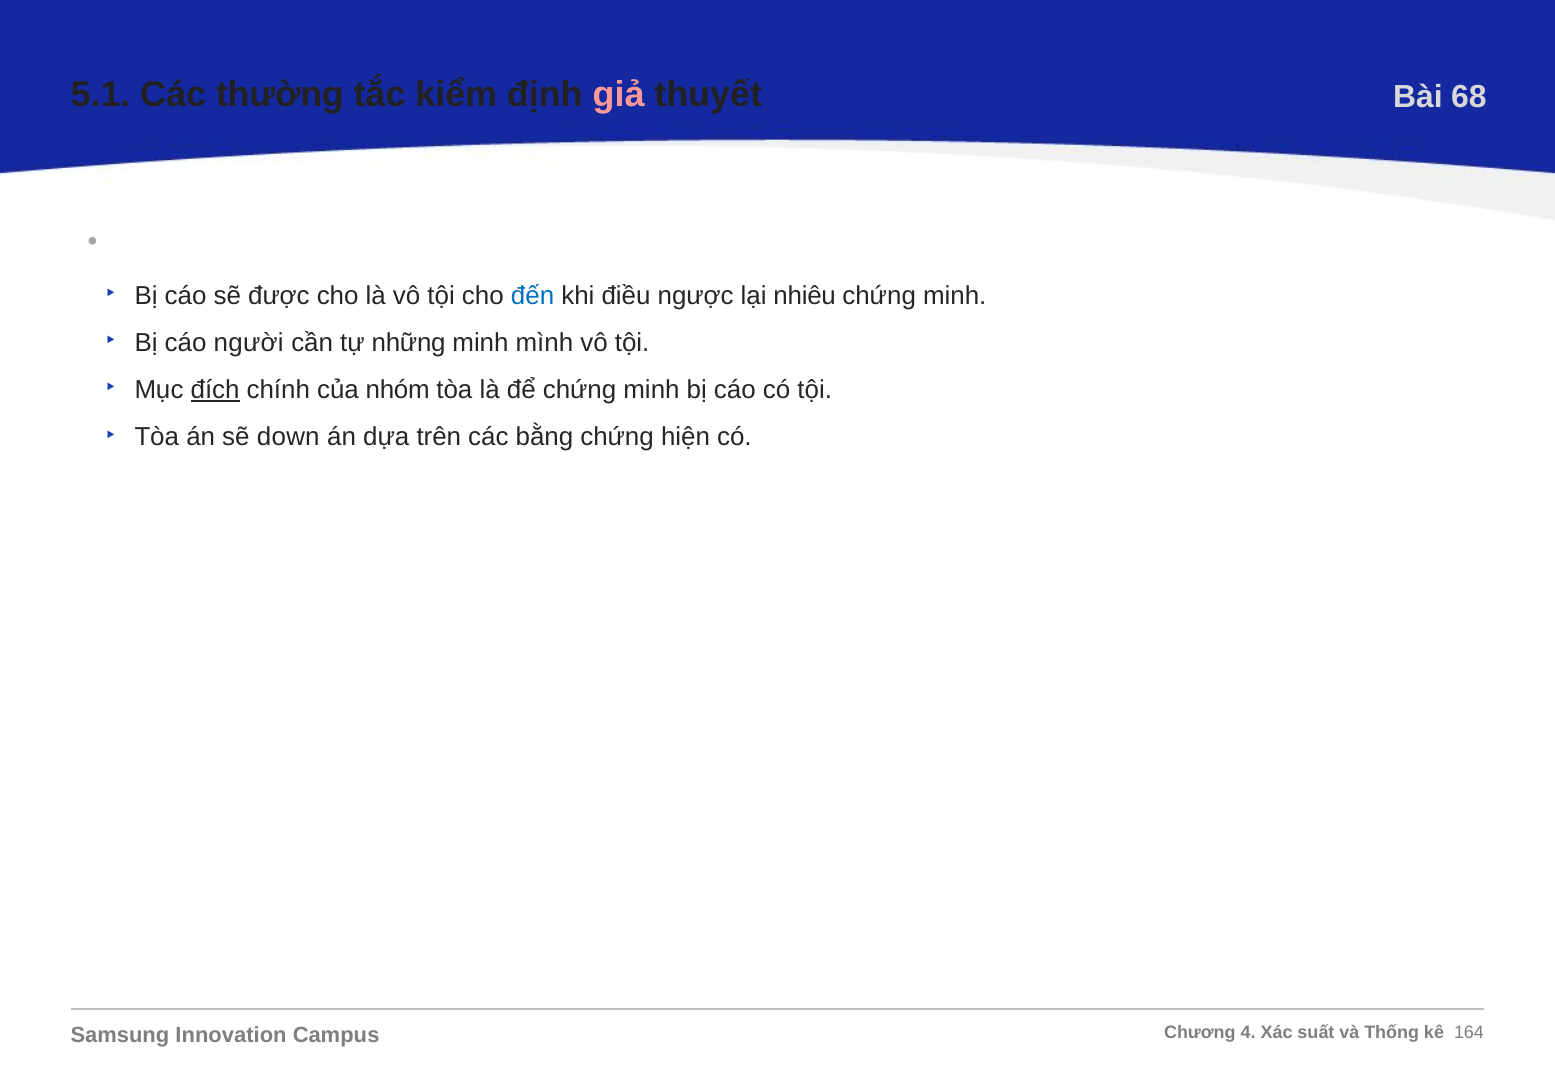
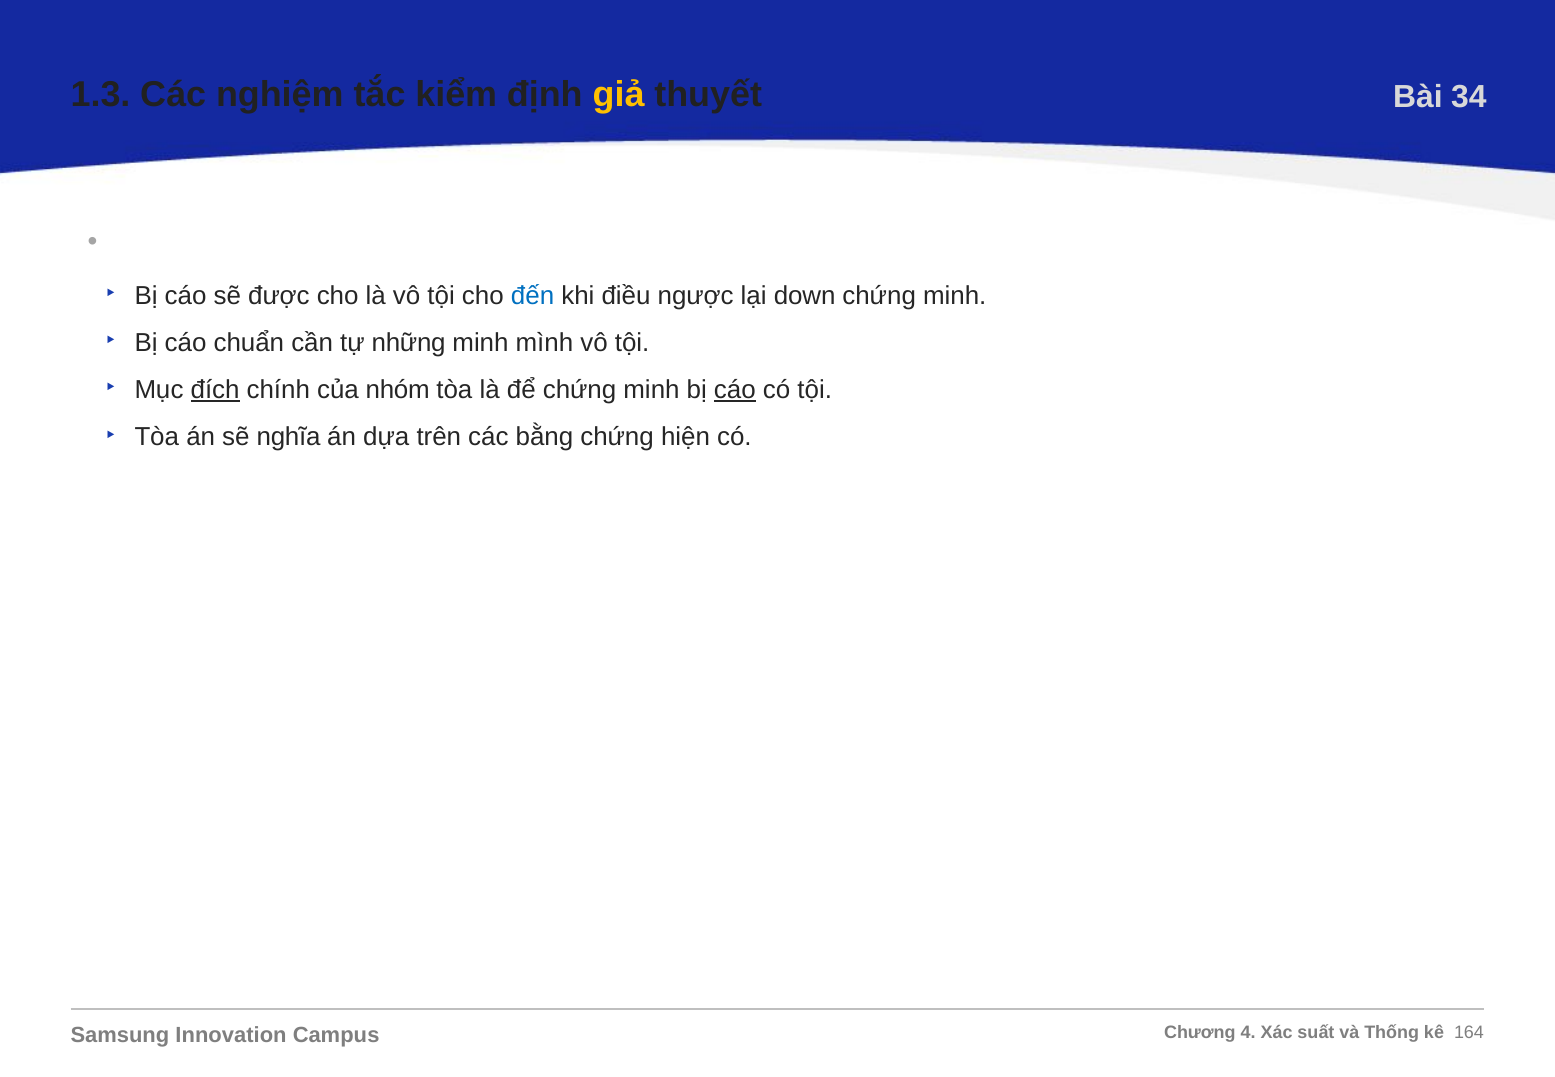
5.1: 5.1 -> 1.3
thường: thường -> nghiệm
giả at (619, 95) colour: pink -> yellow
68: 68 -> 34
nhiêu: nhiêu -> down
người: người -> chuẩn
cáo at (735, 390) underline: none -> present
down: down -> nghĩa
